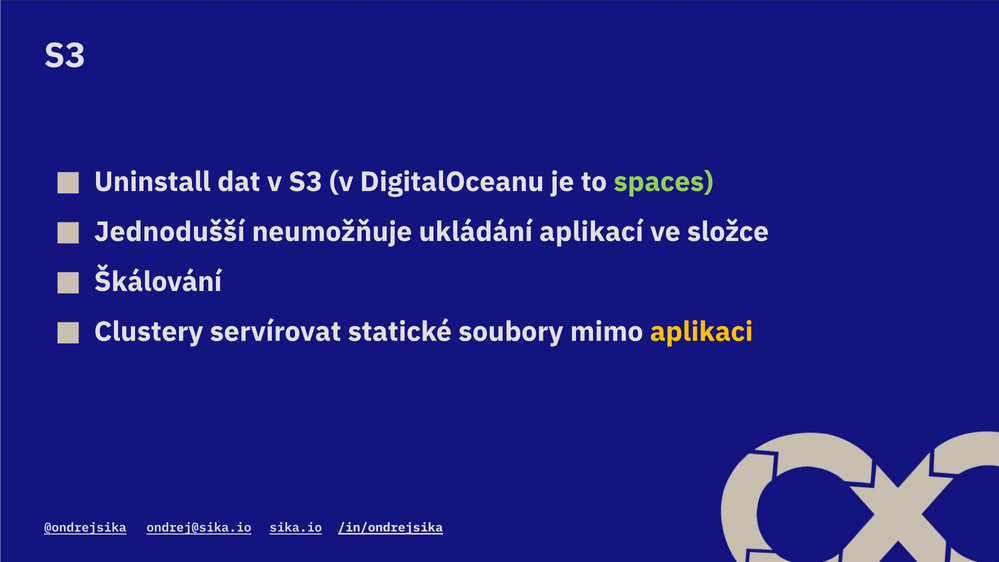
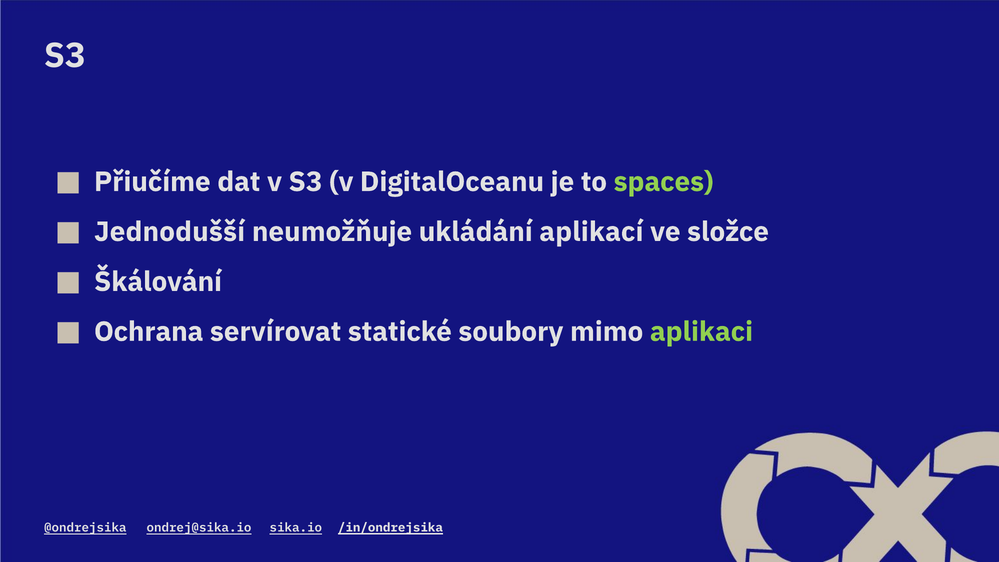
Uninstall: Uninstall -> Přiučíme
Clustery: Clustery -> Ochrana
aplikaci colour: yellow -> light green
